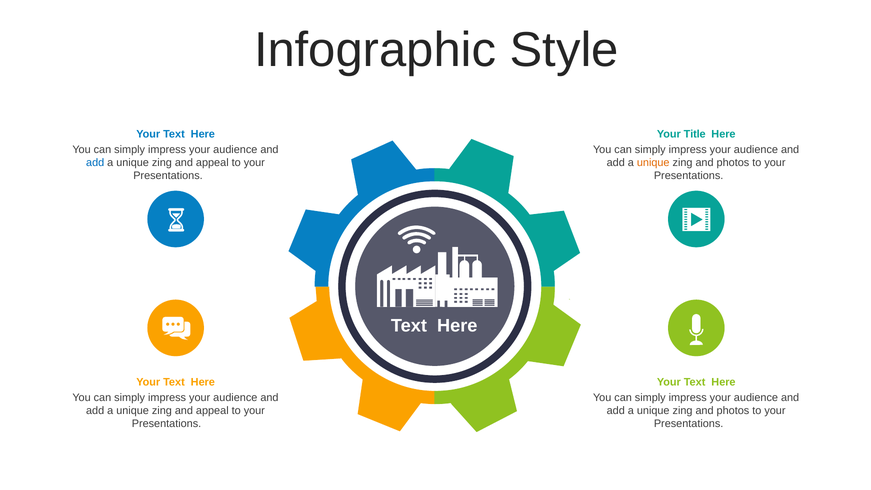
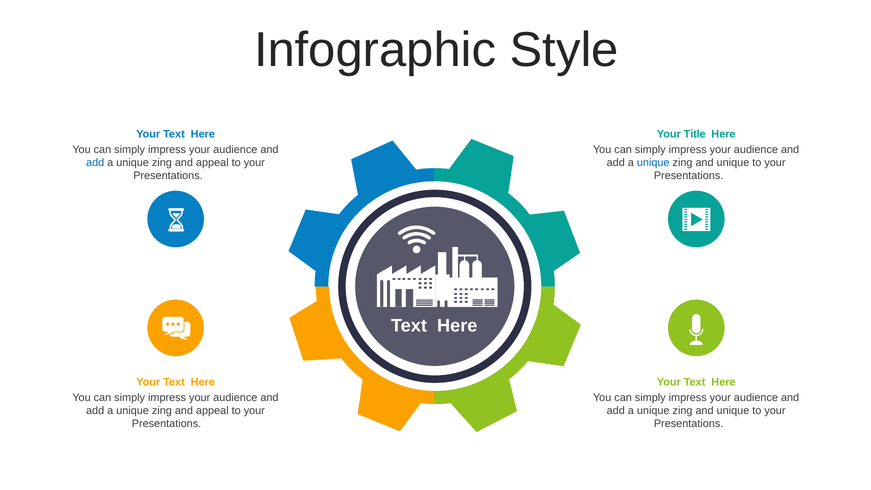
unique at (653, 163) colour: orange -> blue
photos at (733, 163): photos -> unique
photos at (733, 410): photos -> unique
